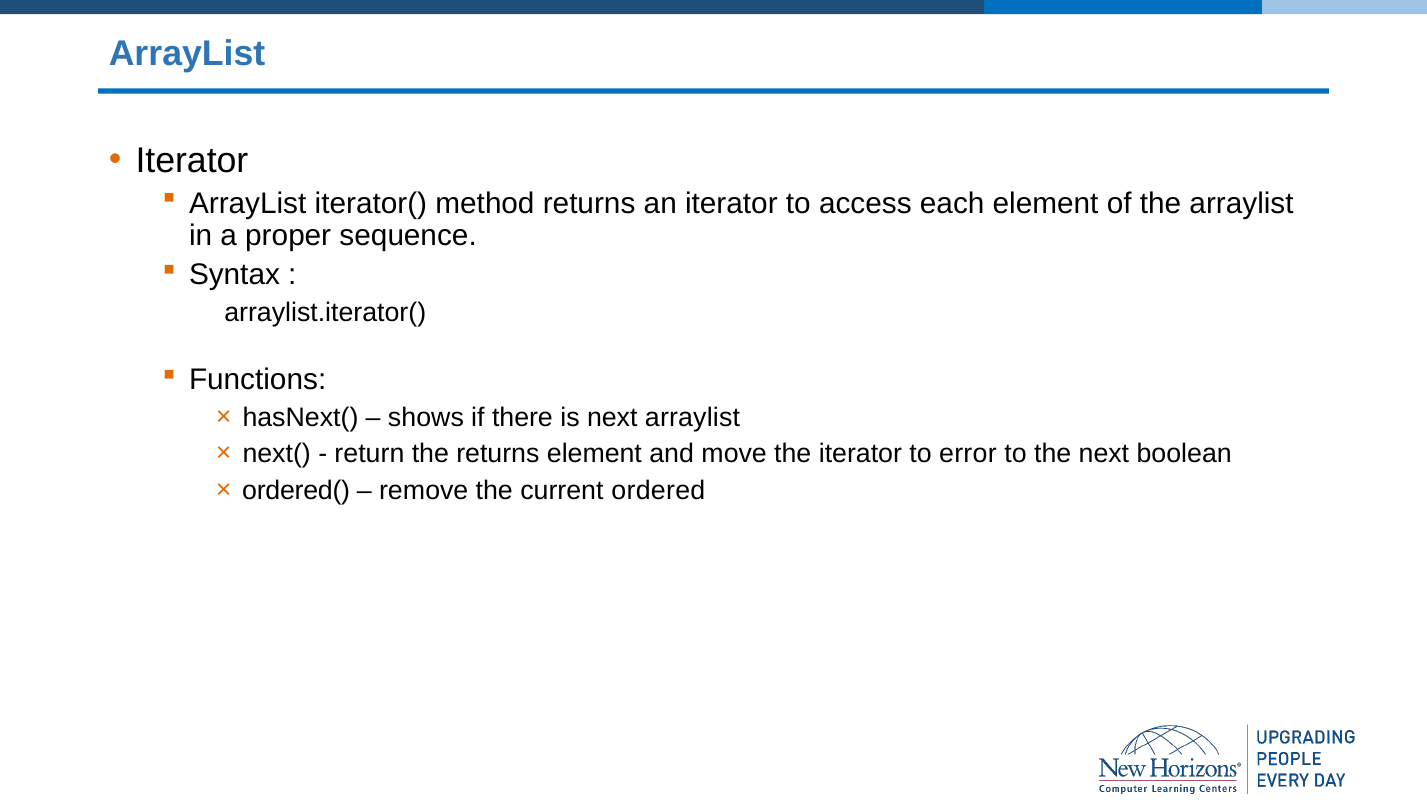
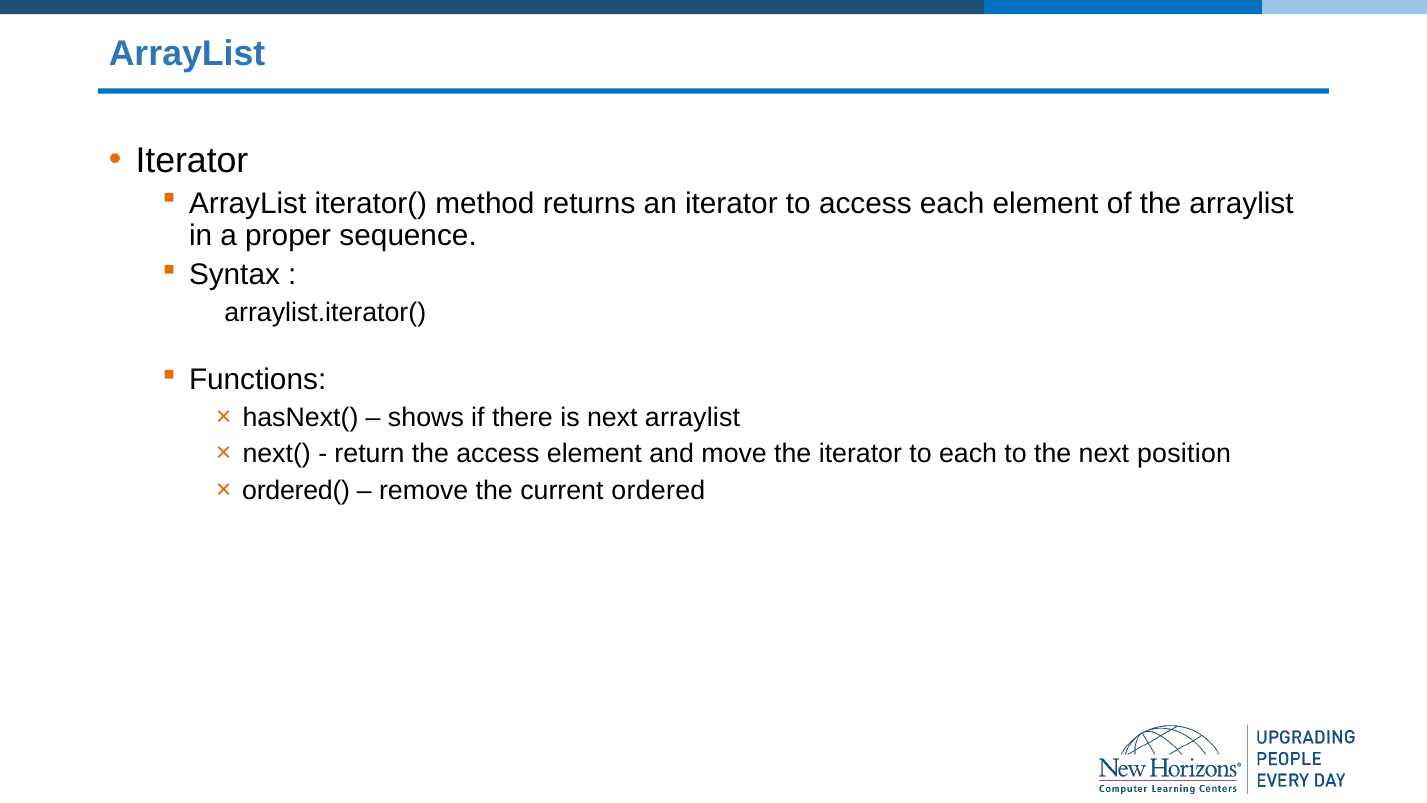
the returns: returns -> access
to error: error -> each
boolean: boolean -> position
